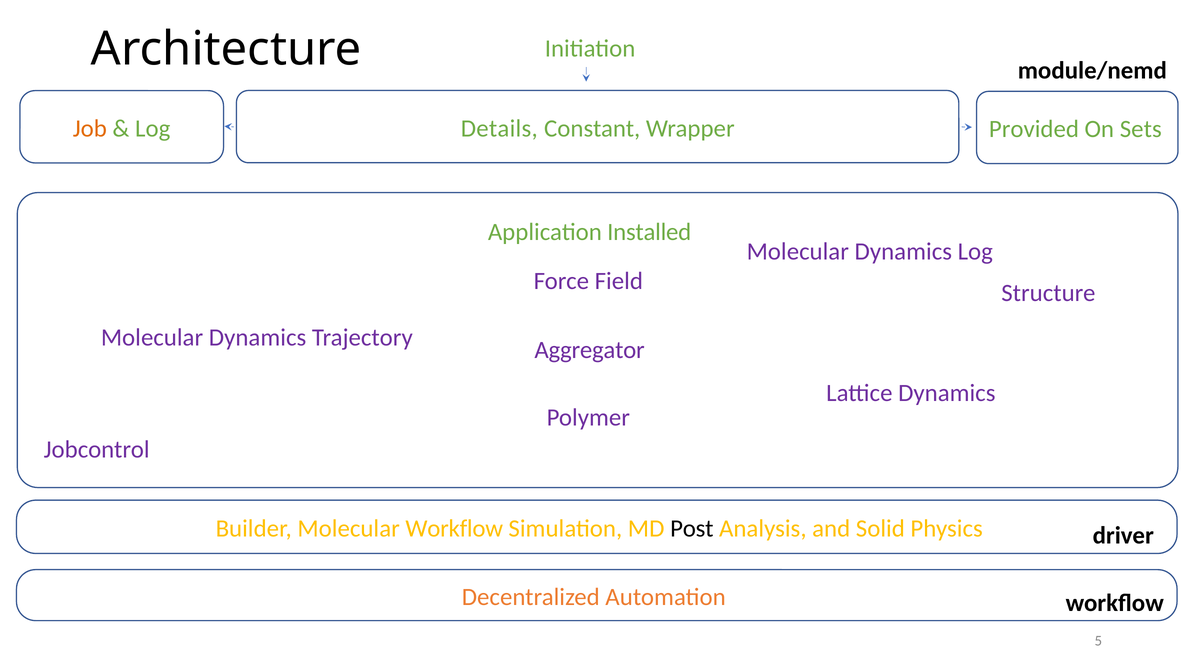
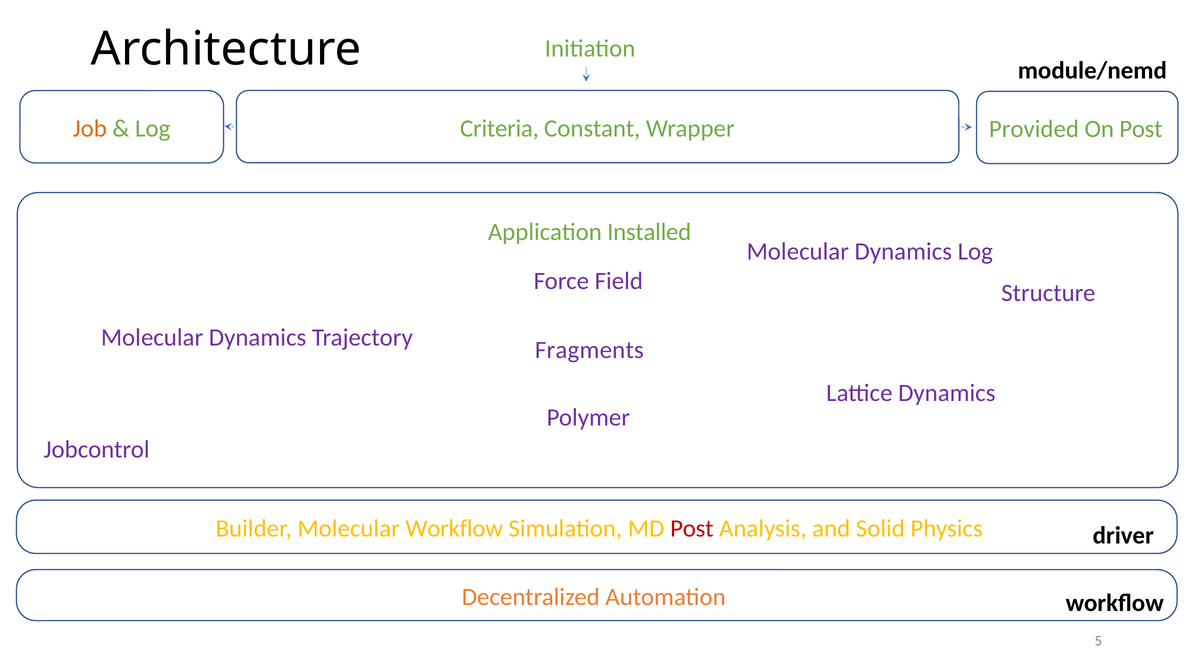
Details: Details -> Criteria
On Sets: Sets -> Post
Aggregator: Aggregator -> Fragments
Post at (692, 529) colour: black -> red
